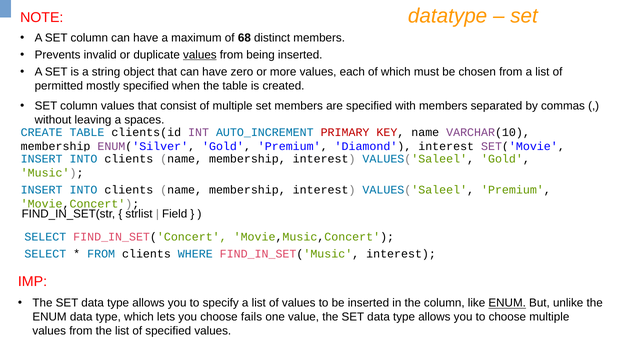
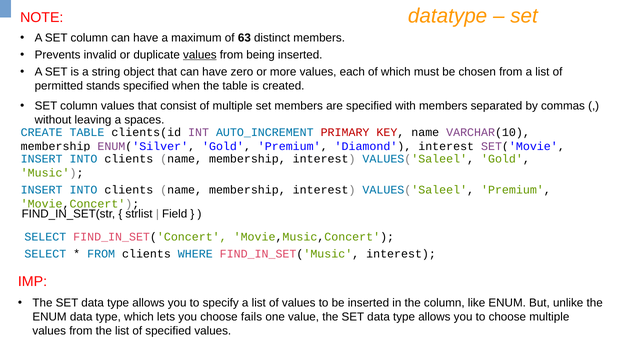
68: 68 -> 63
mostly: mostly -> stands
ENUM at (507, 303) underline: present -> none
